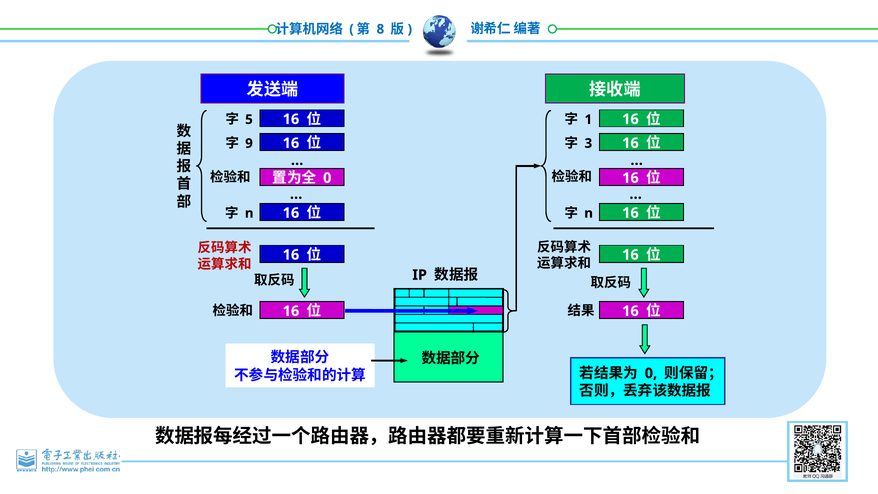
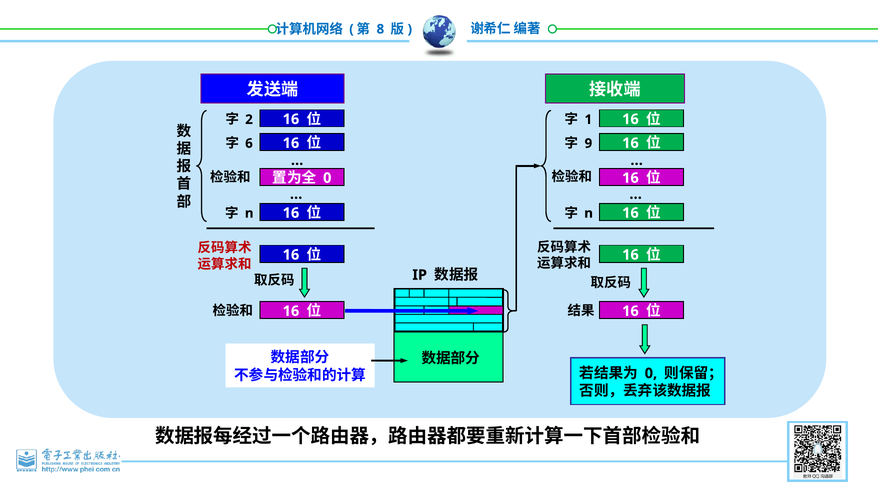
5: 5 -> 2
9: 9 -> 6
3: 3 -> 9
